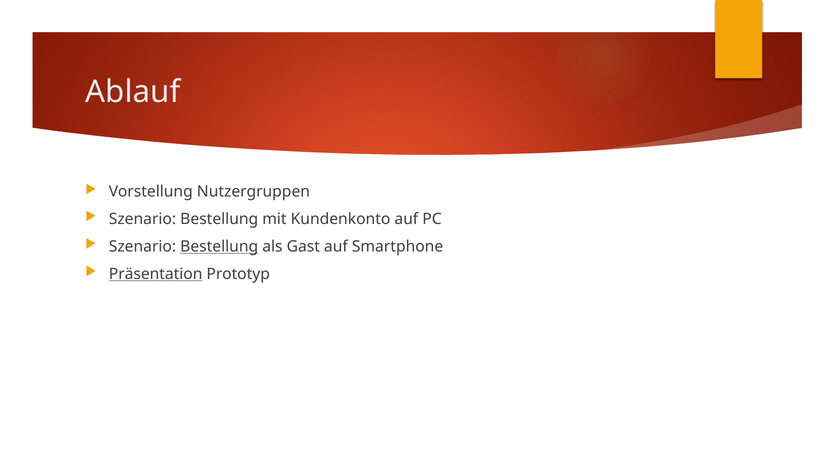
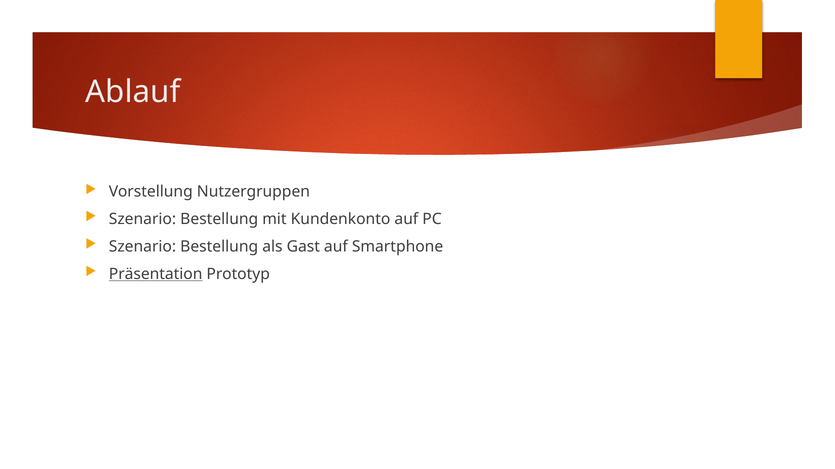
Bestellung at (219, 247) underline: present -> none
